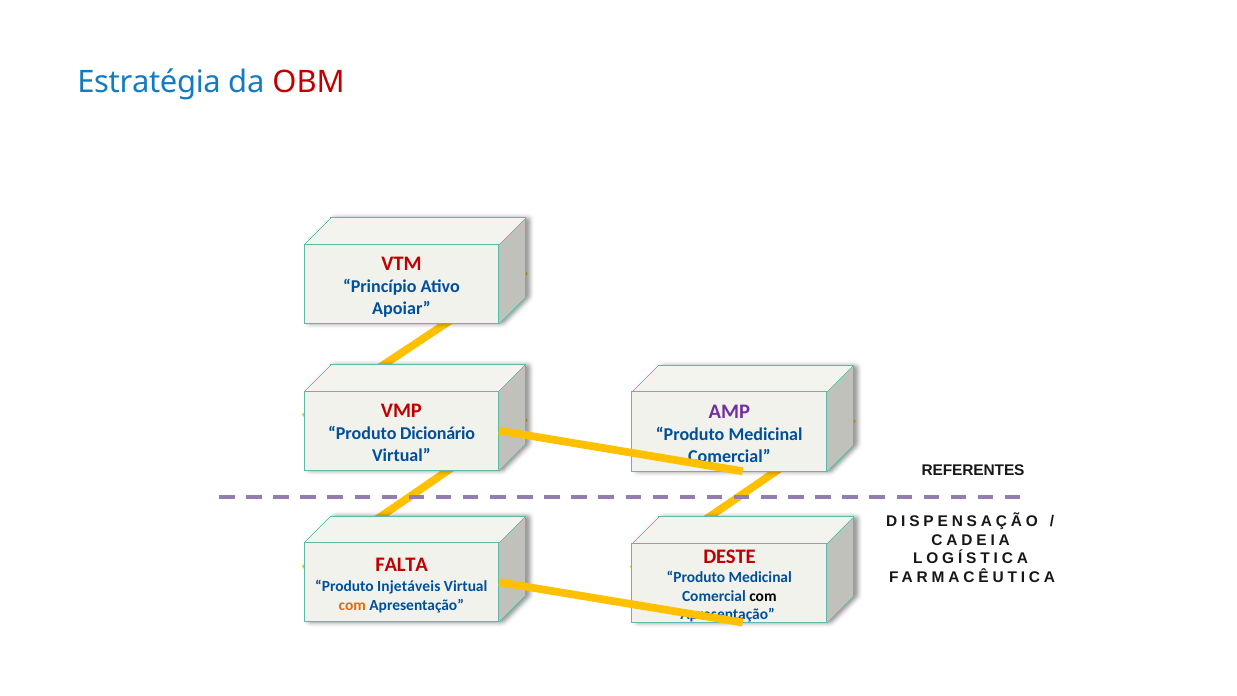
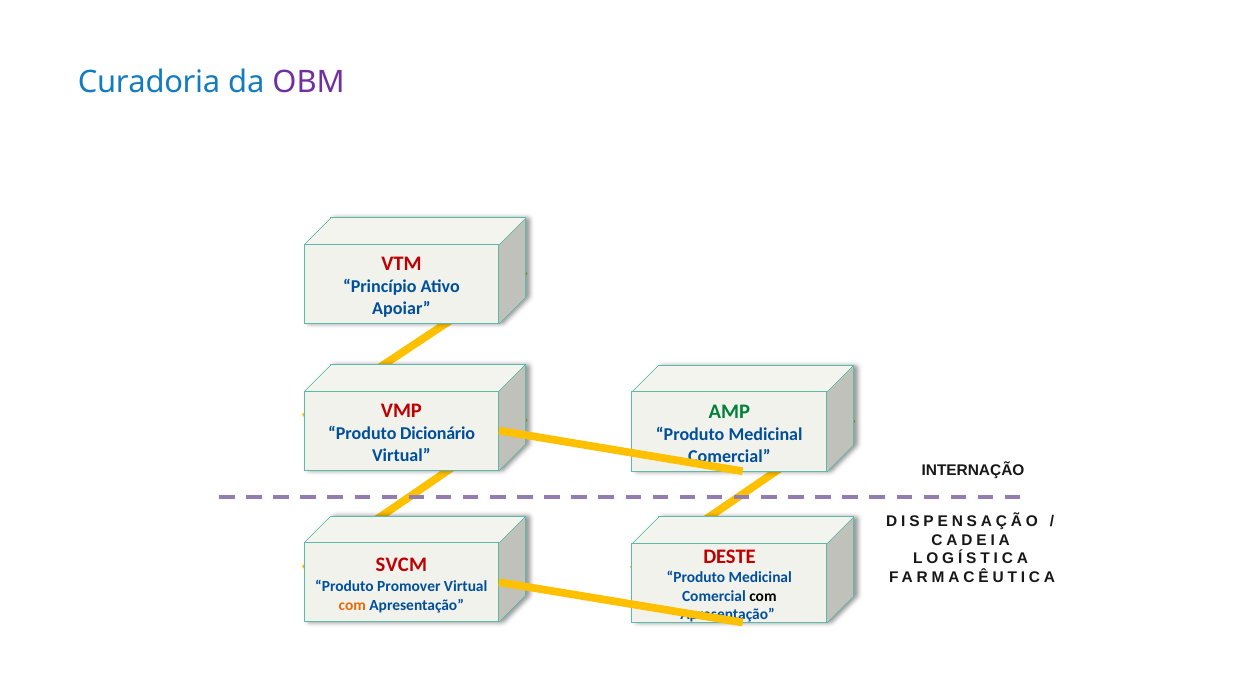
Estratégia: Estratégia -> Curadoria
OBM colour: red -> purple
AMP colour: purple -> green
REFERENTES: REFERENTES -> INTERNAÇÃO
FALTA: FALTA -> SVCM
Injetáveis: Injetáveis -> Promover
